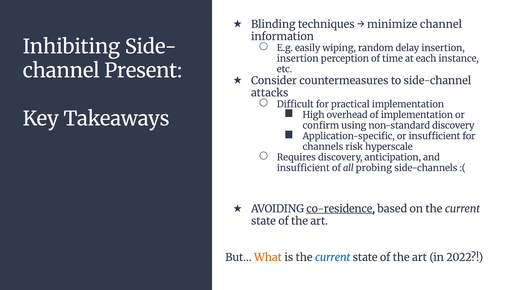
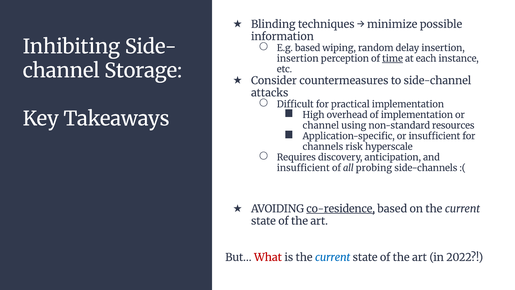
minimize channel: channel -> possible
E.g easily: easily -> based
time underline: none -> present
Present: Present -> Storage
confirm at (321, 125): confirm -> channel
non-standard discovery: discovery -> resources
What colour: orange -> red
